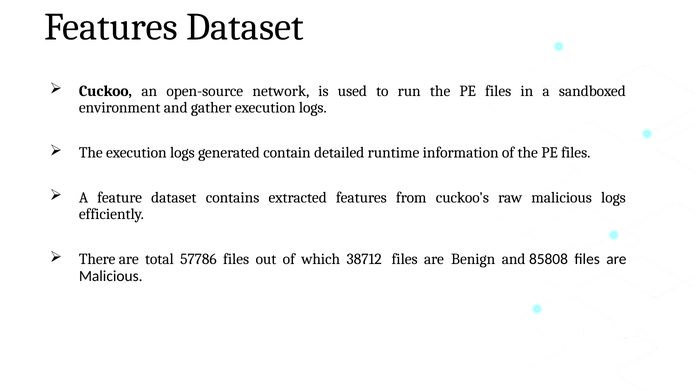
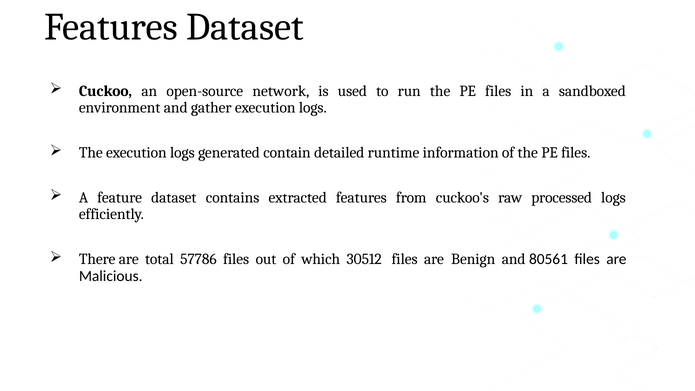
raw malicious: malicious -> processed
38712: 38712 -> 30512
85808: 85808 -> 80561
